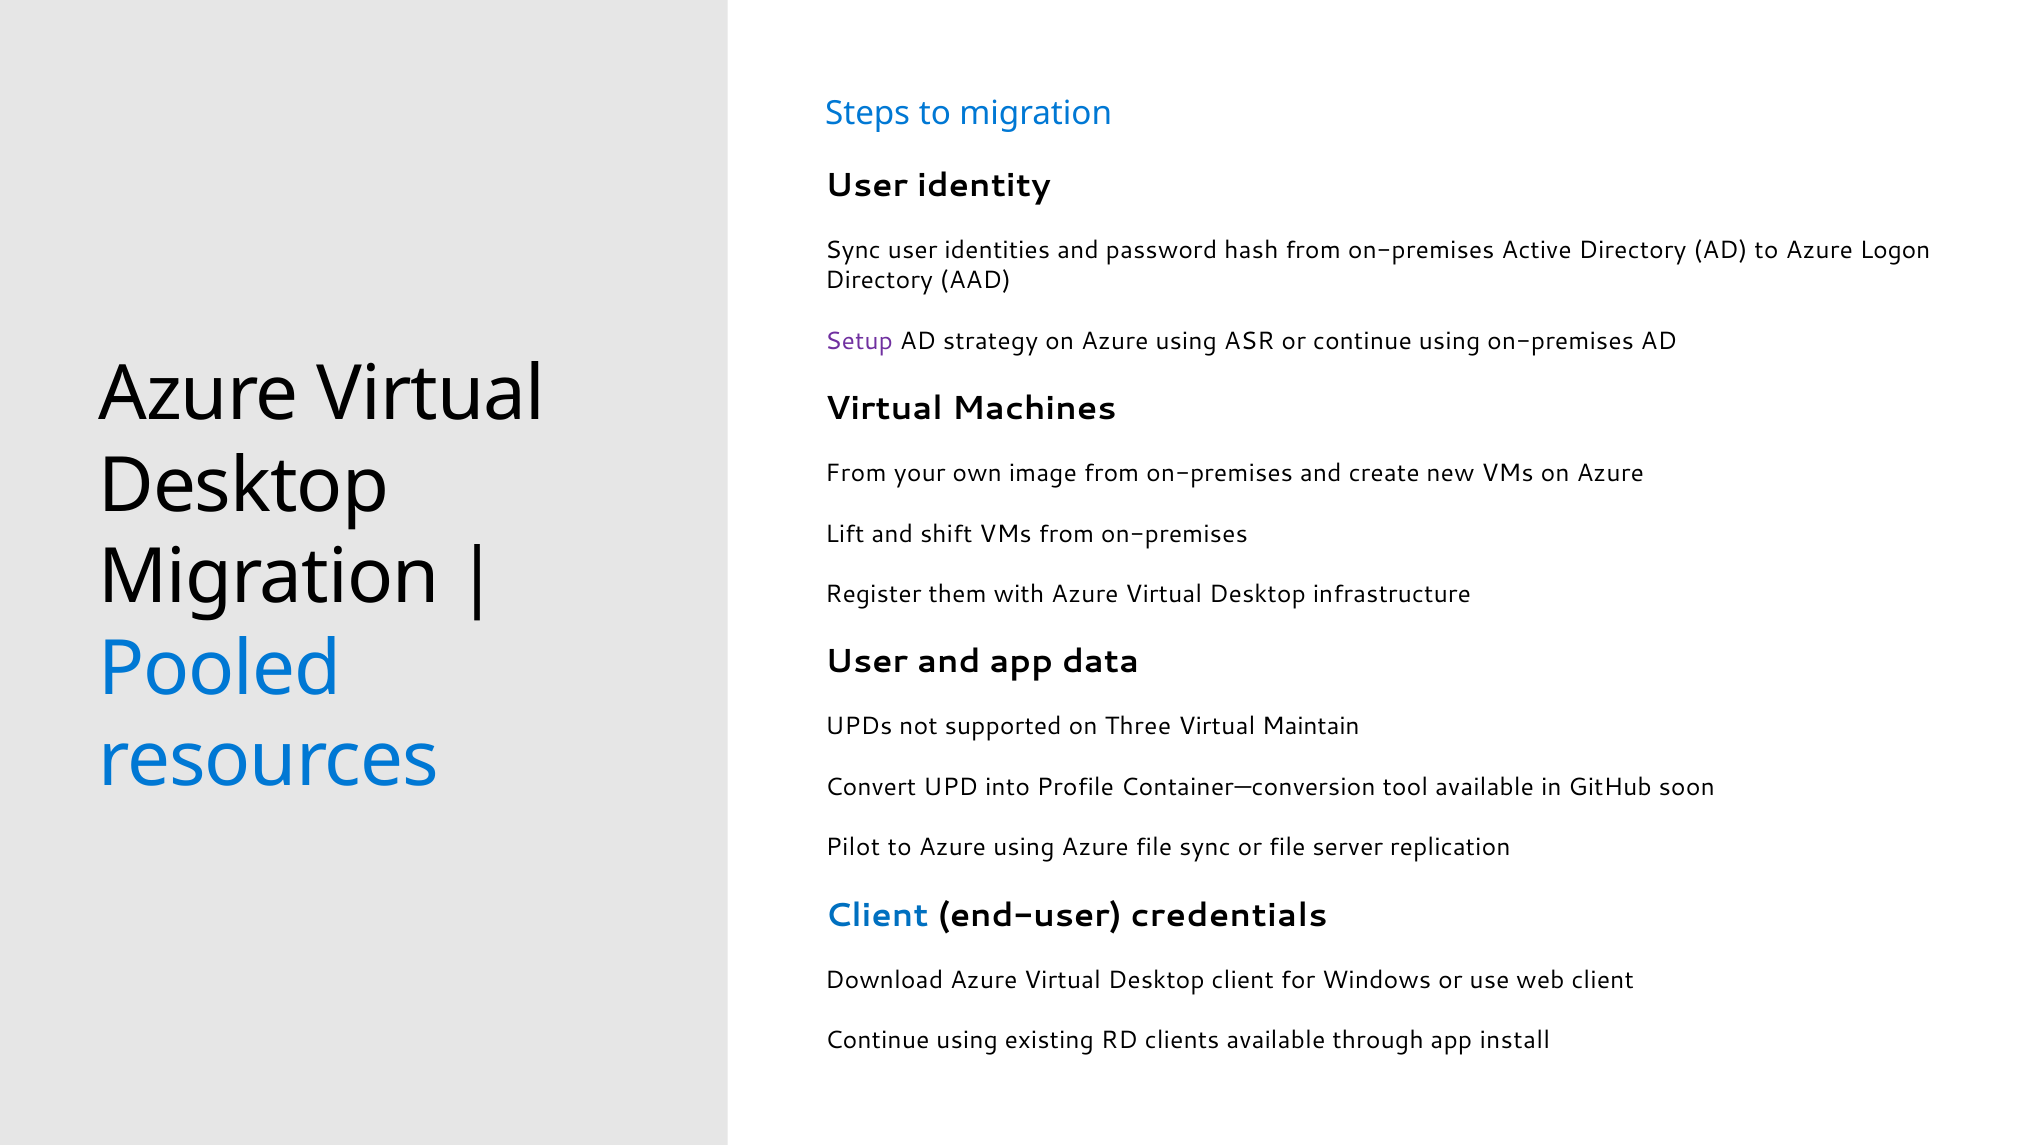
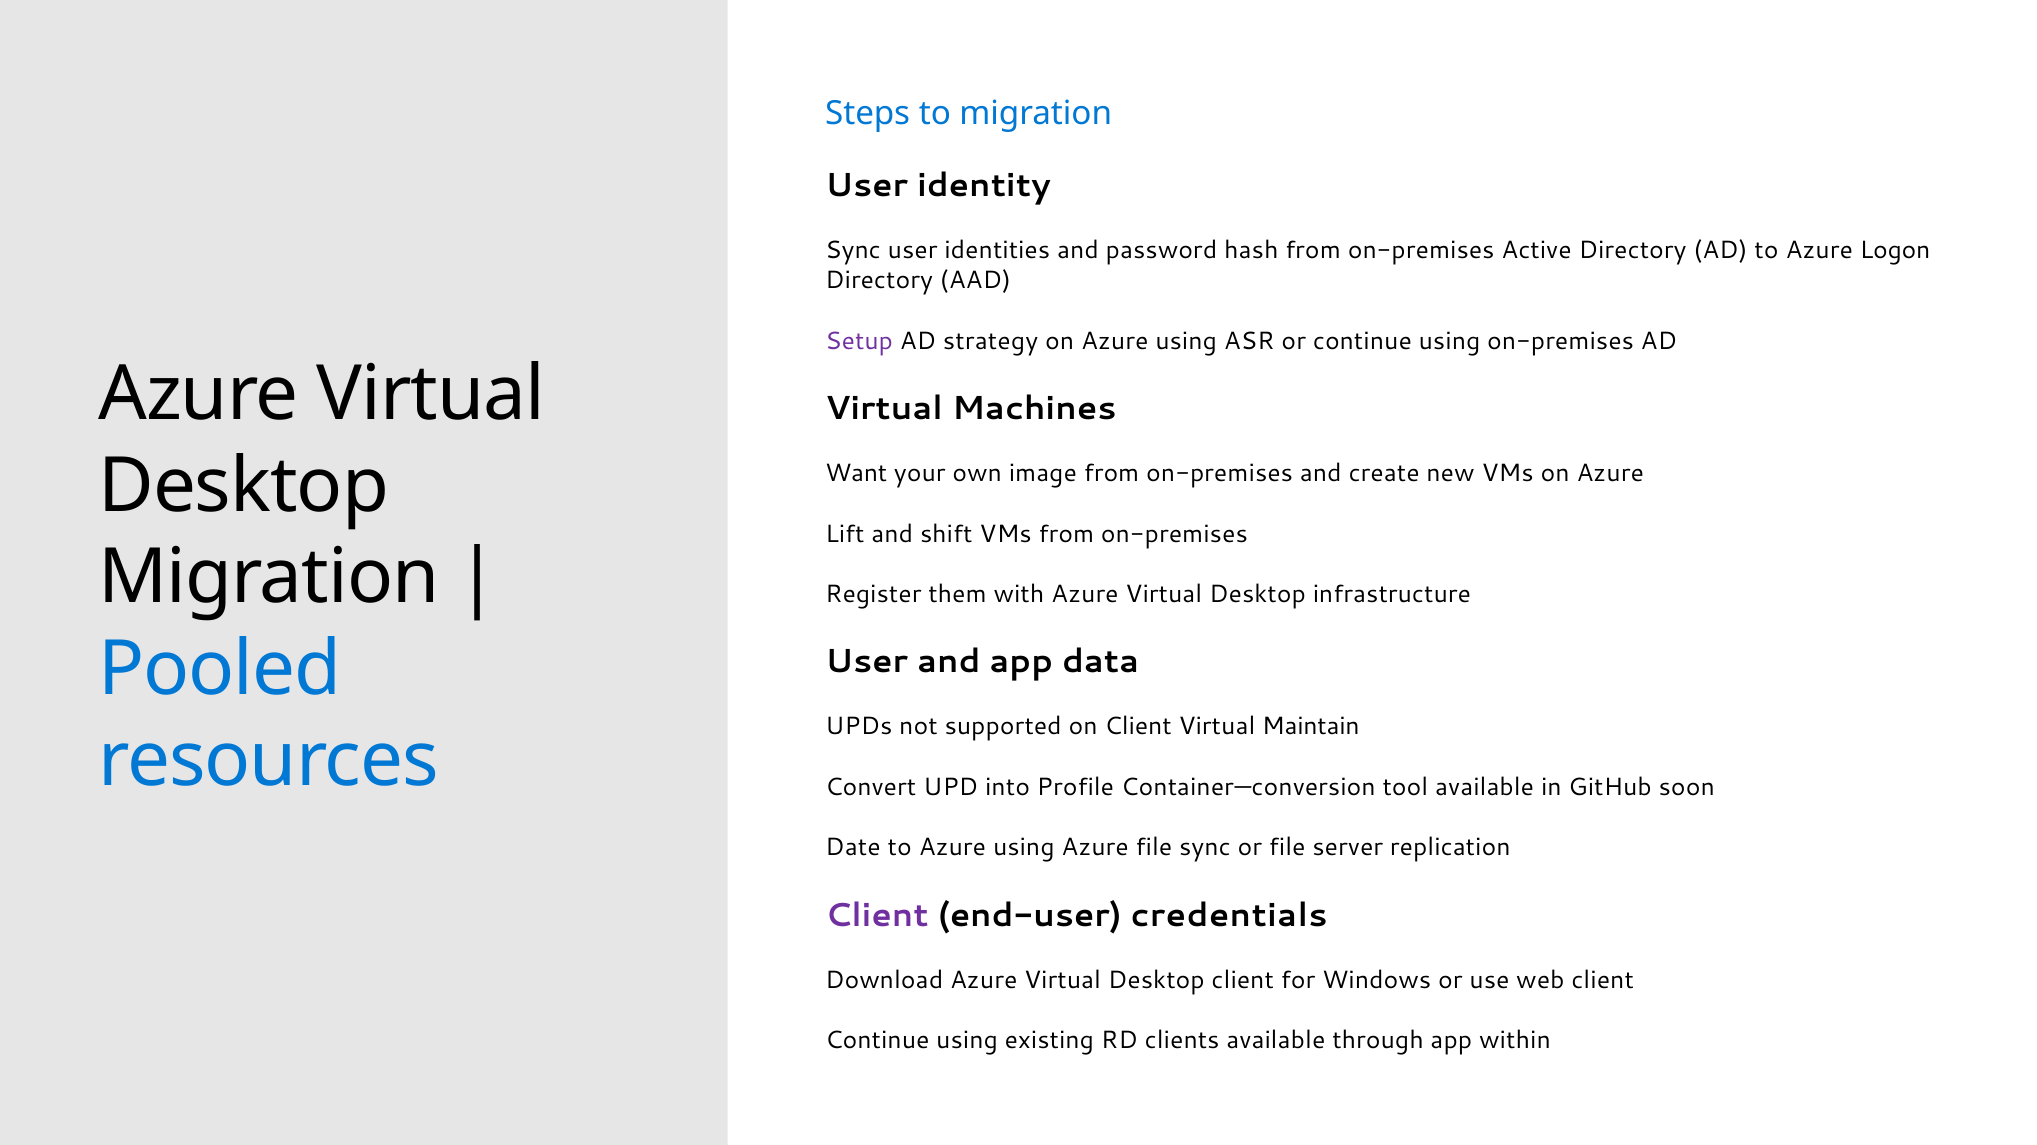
From at (856, 474): From -> Want
on Three: Three -> Client
Pilot: Pilot -> Date
Client at (877, 916) colour: blue -> purple
install: install -> within
